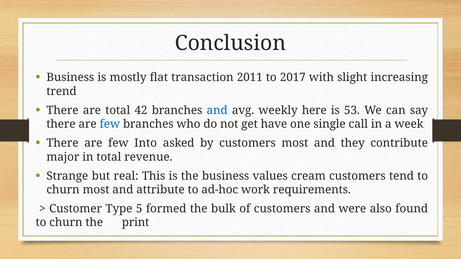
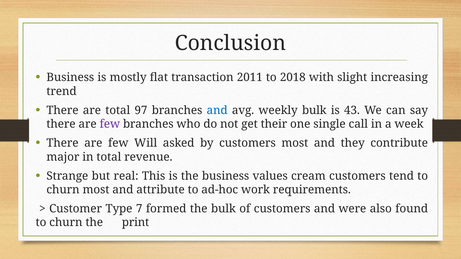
2017: 2017 -> 2018
42: 42 -> 97
weekly here: here -> bulk
53: 53 -> 43
few at (110, 124) colour: blue -> purple
have: have -> their
Into: Into -> Will
5: 5 -> 7
